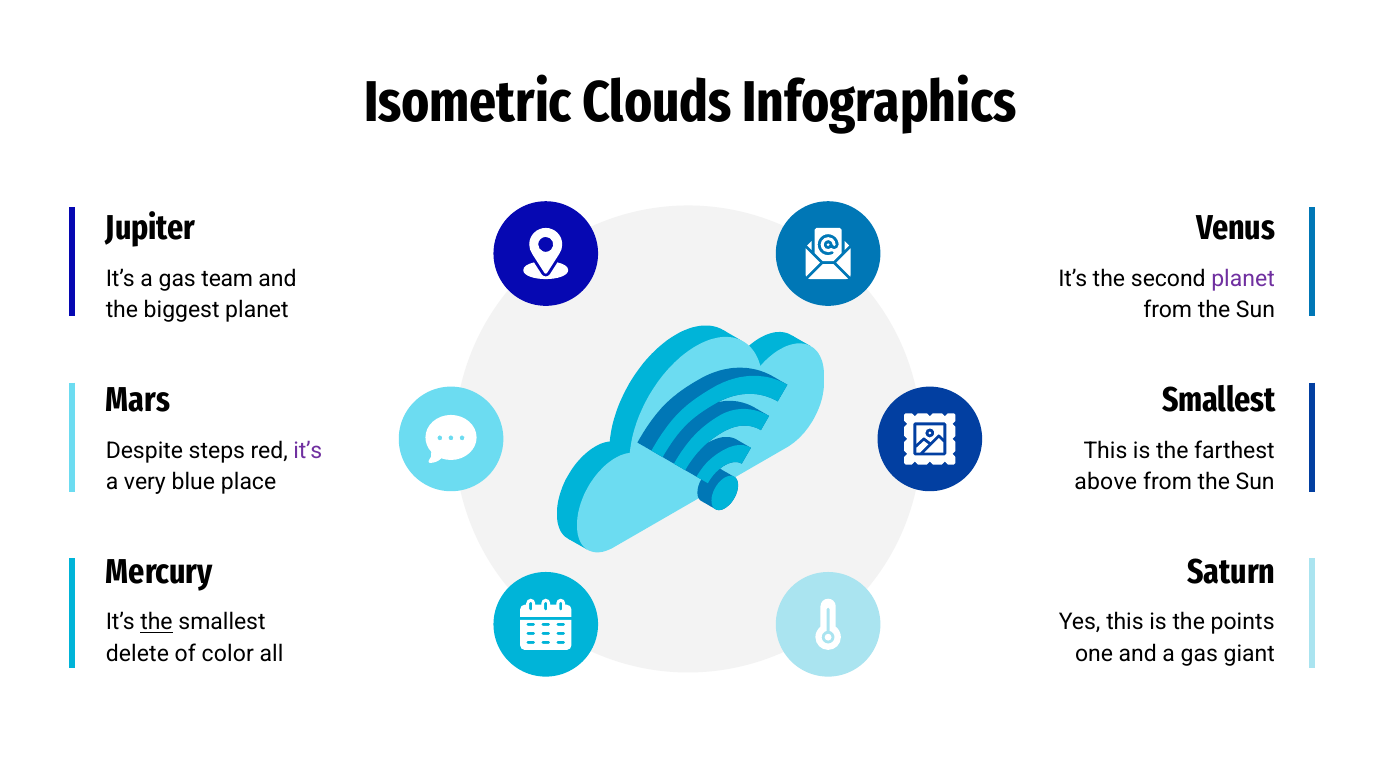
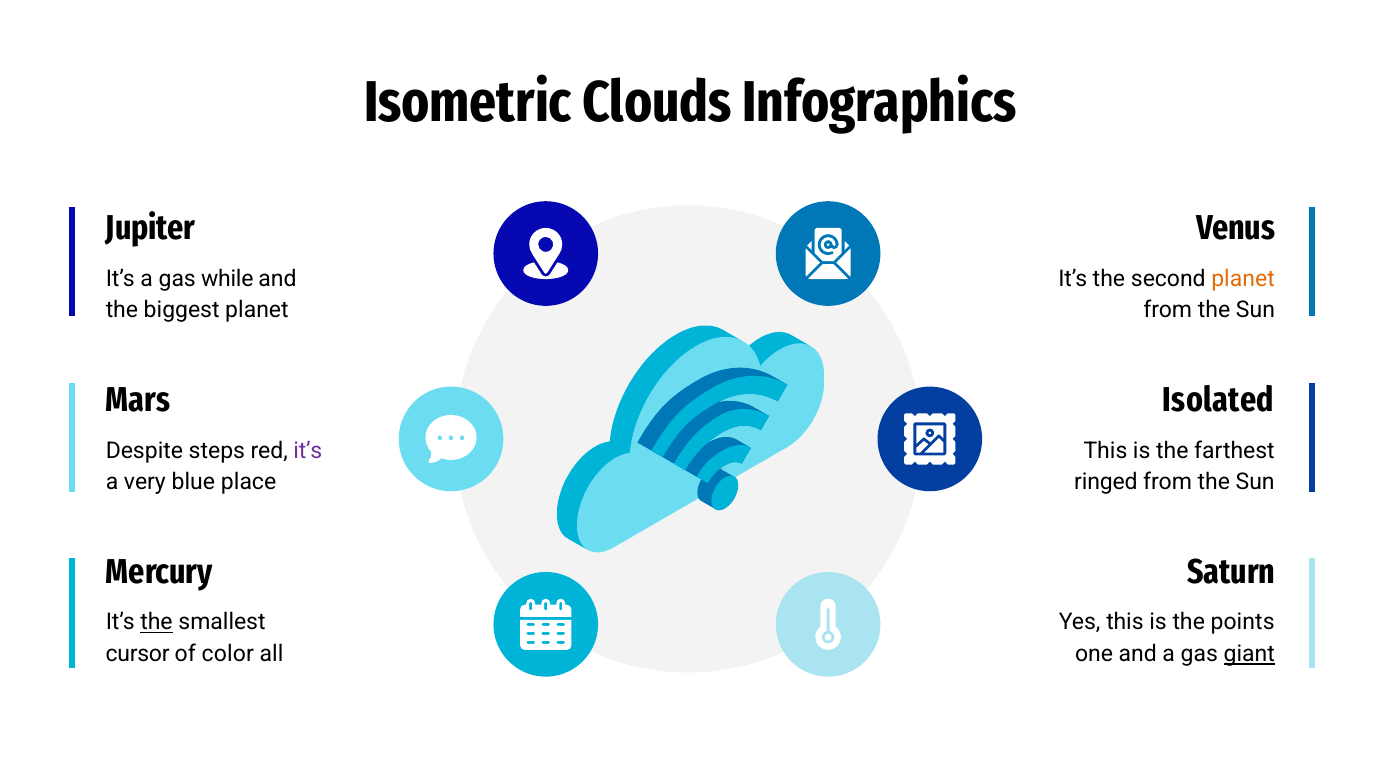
team: team -> while
planet at (1243, 279) colour: purple -> orange
Mars Smallest: Smallest -> Isolated
above: above -> ringed
delete: delete -> cursor
giant underline: none -> present
